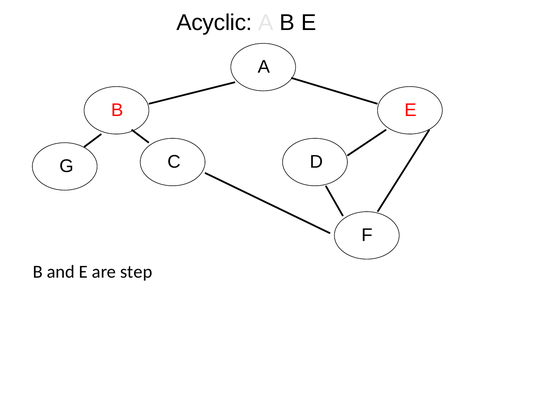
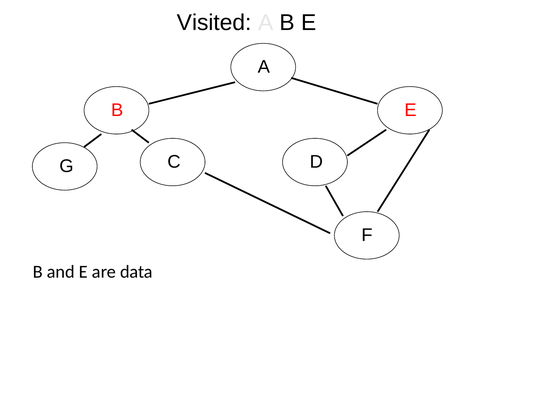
Acyclic: Acyclic -> Visited
step: step -> data
